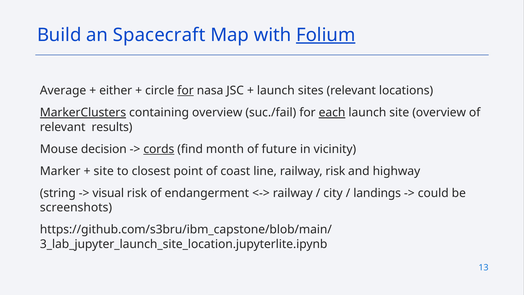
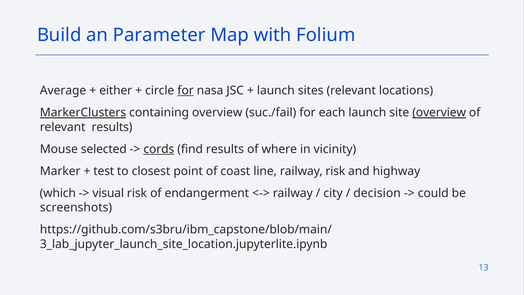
Spacecraft: Spacecraft -> Parameter
Folium underline: present -> none
each underline: present -> none
overview at (439, 113) underline: none -> present
decision: decision -> selected
find month: month -> results
future: future -> where
site at (104, 171): site -> test
string: string -> which
landings: landings -> decision
